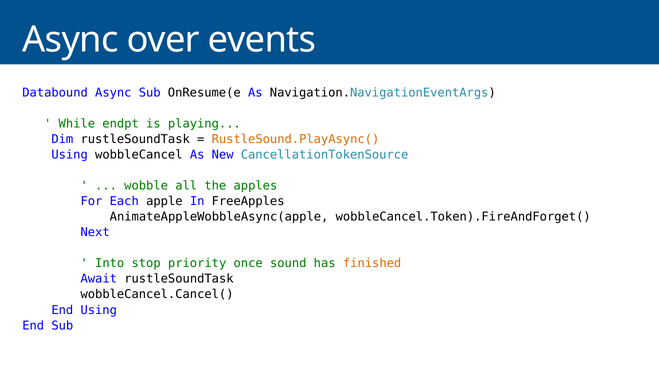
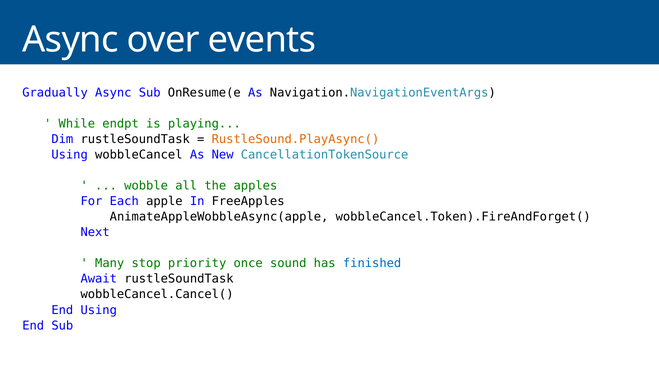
Databound: Databound -> Gradually
Into: Into -> Many
finished colour: orange -> blue
